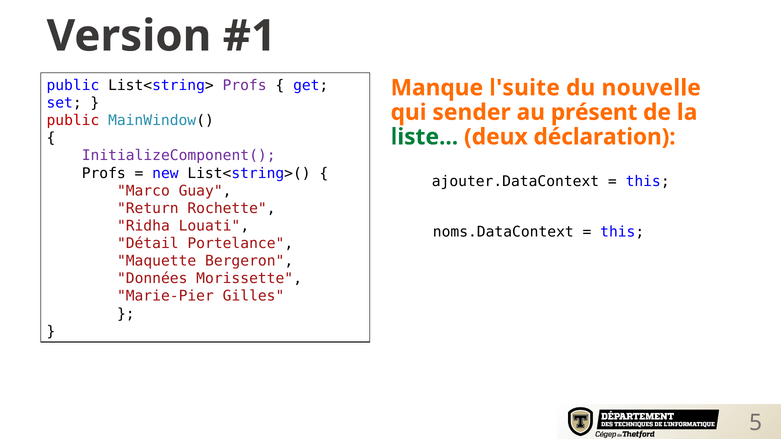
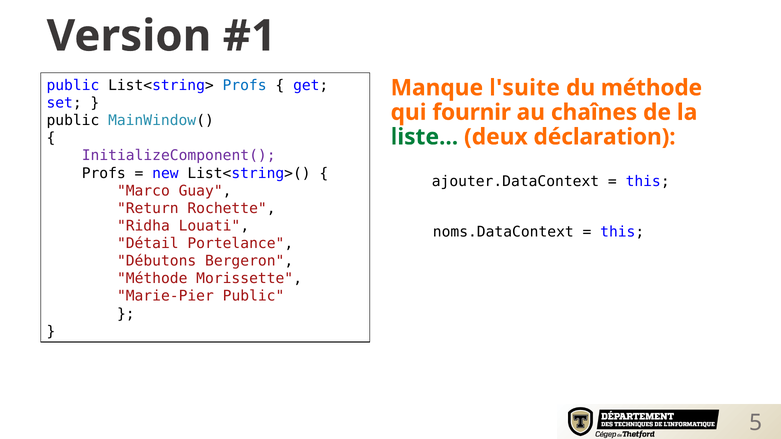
Profs at (245, 85) colour: purple -> blue
du nouvelle: nouvelle -> méthode
sender: sender -> fournir
présent: présent -> chaînes
public at (73, 121) colour: red -> black
Maquette: Maquette -> Débutons
Données at (152, 279): Données -> Méthode
Marie-Pier Gilles: Gilles -> Public
